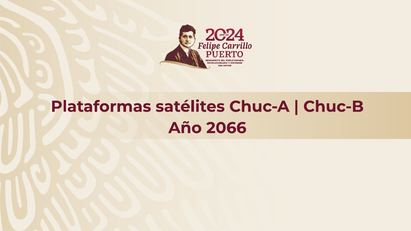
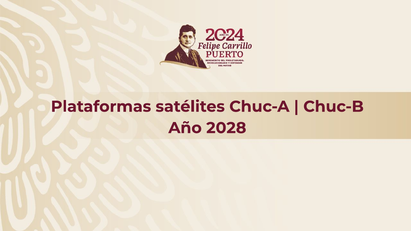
2066: 2066 -> 2028
